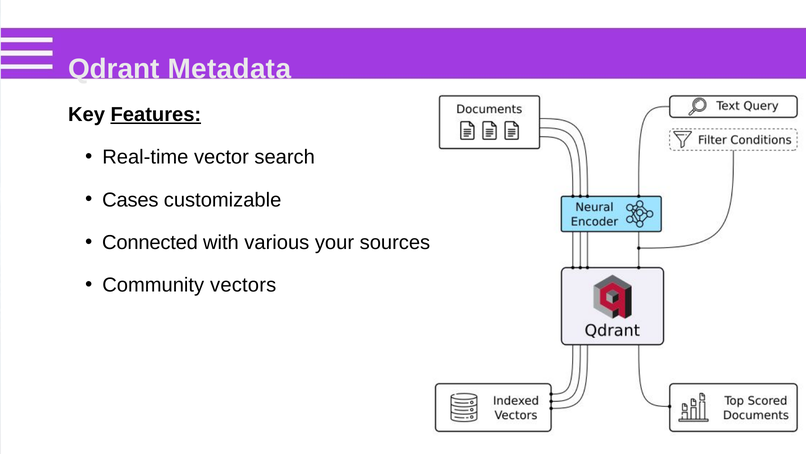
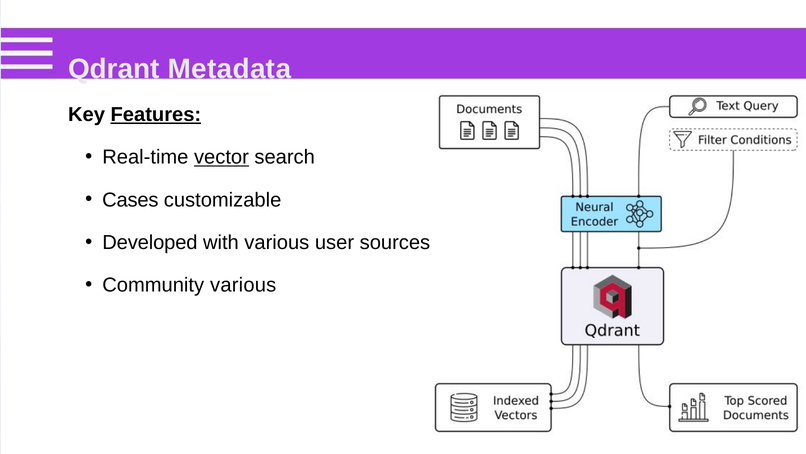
vector underline: none -> present
Connected: Connected -> Developed
your: your -> user
Community vectors: vectors -> various
